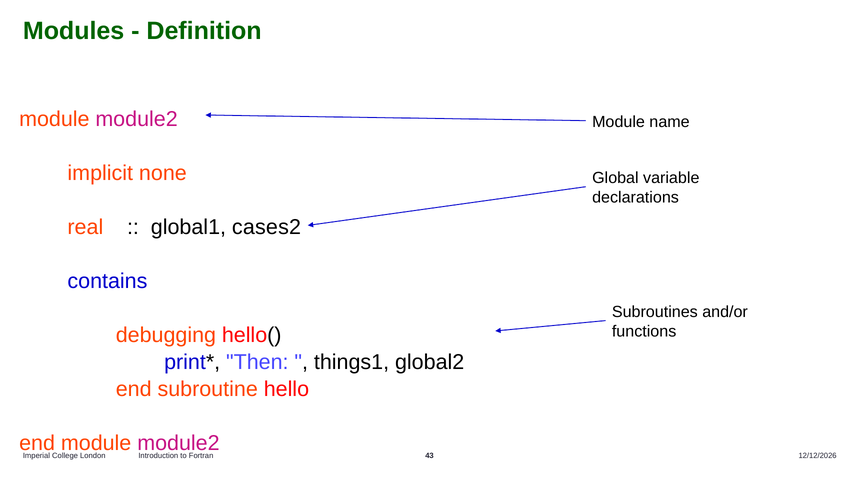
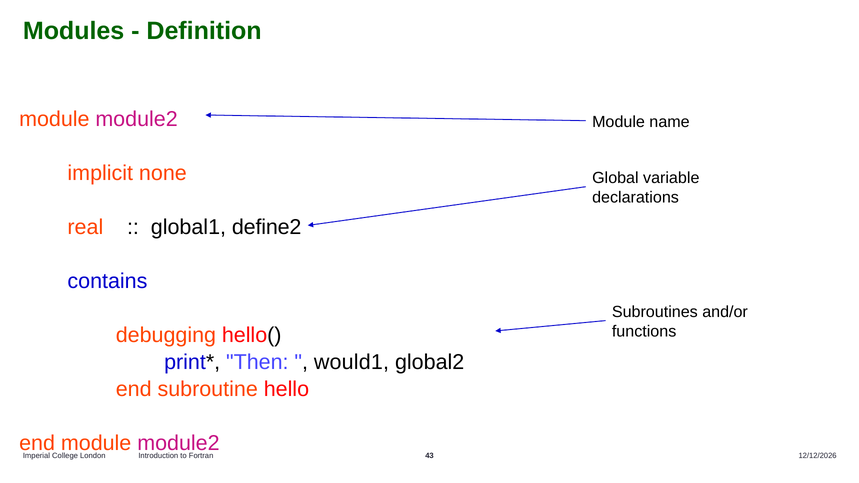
cases2: cases2 -> define2
things1: things1 -> would1
